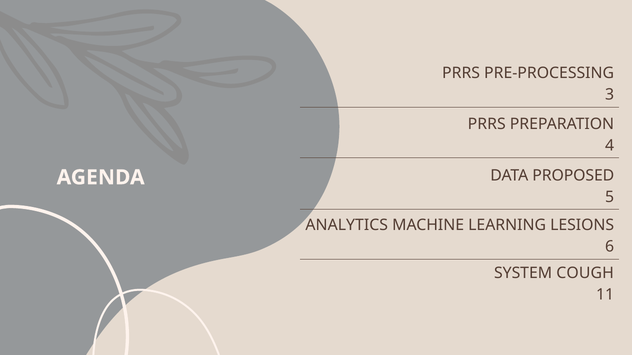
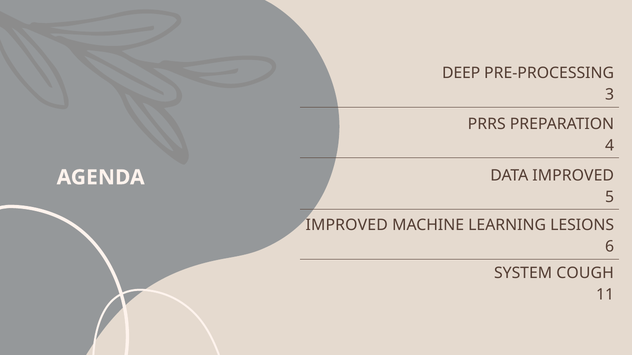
PRRS at (461, 73): PRRS -> DEEP
DATA PROPOSED: PROPOSED -> IMPROVED
ANALYTICS at (347, 226): ANALYTICS -> IMPROVED
